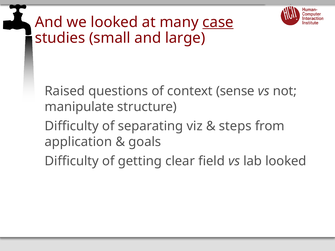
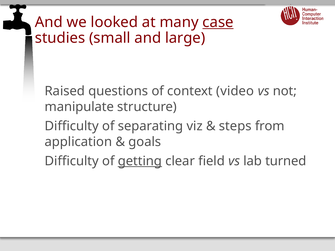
sense: sense -> video
getting underline: none -> present
lab looked: looked -> turned
